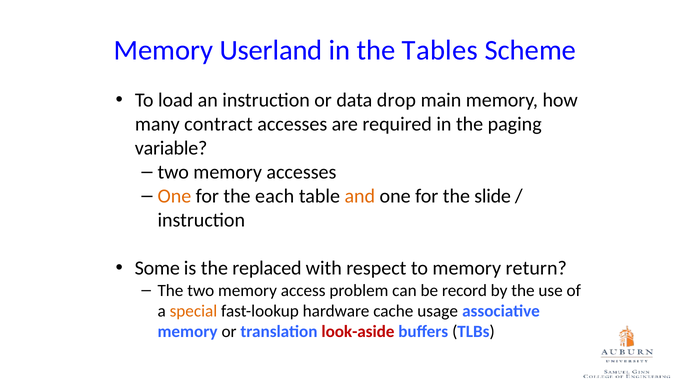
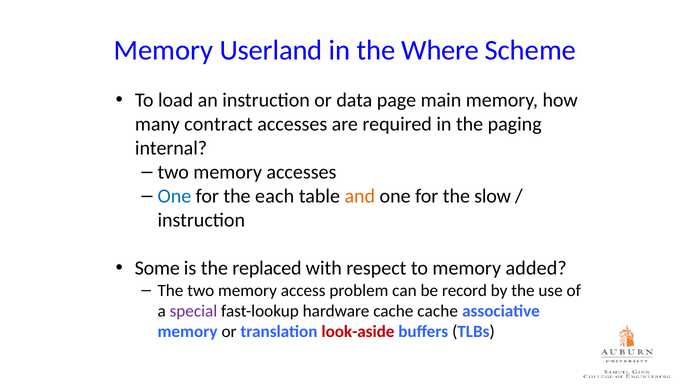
Tables: Tables -> Where
drop: drop -> page
variable: variable -> internal
One at (174, 196) colour: orange -> blue
slide: slide -> slow
return: return -> added
special colour: orange -> purple
cache usage: usage -> cache
